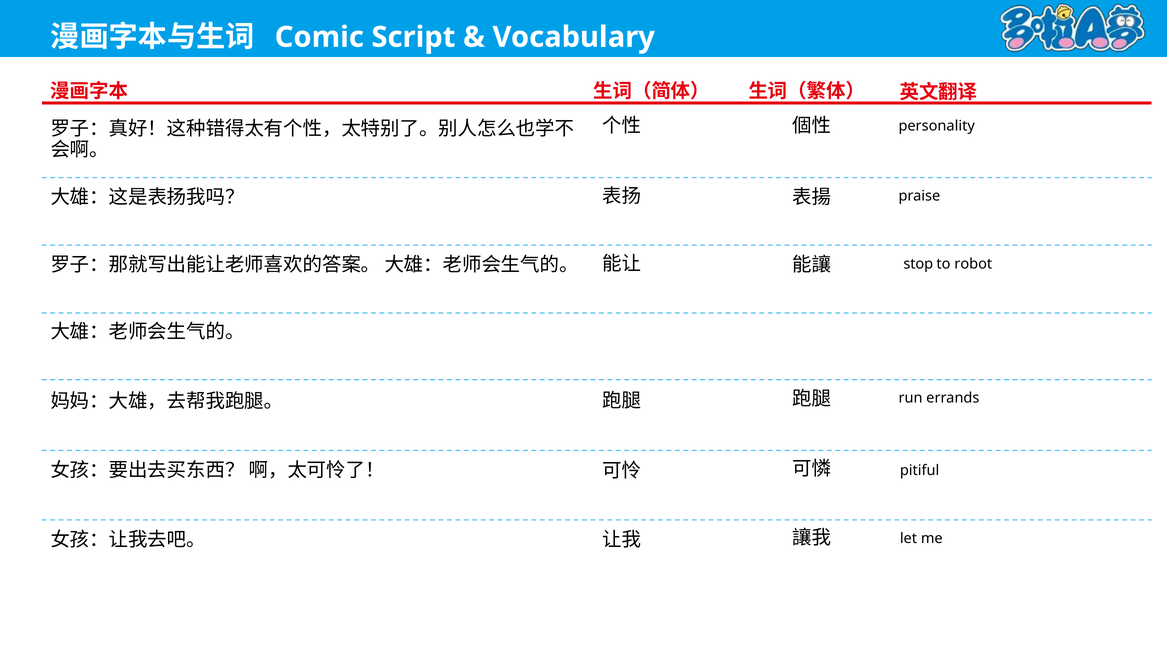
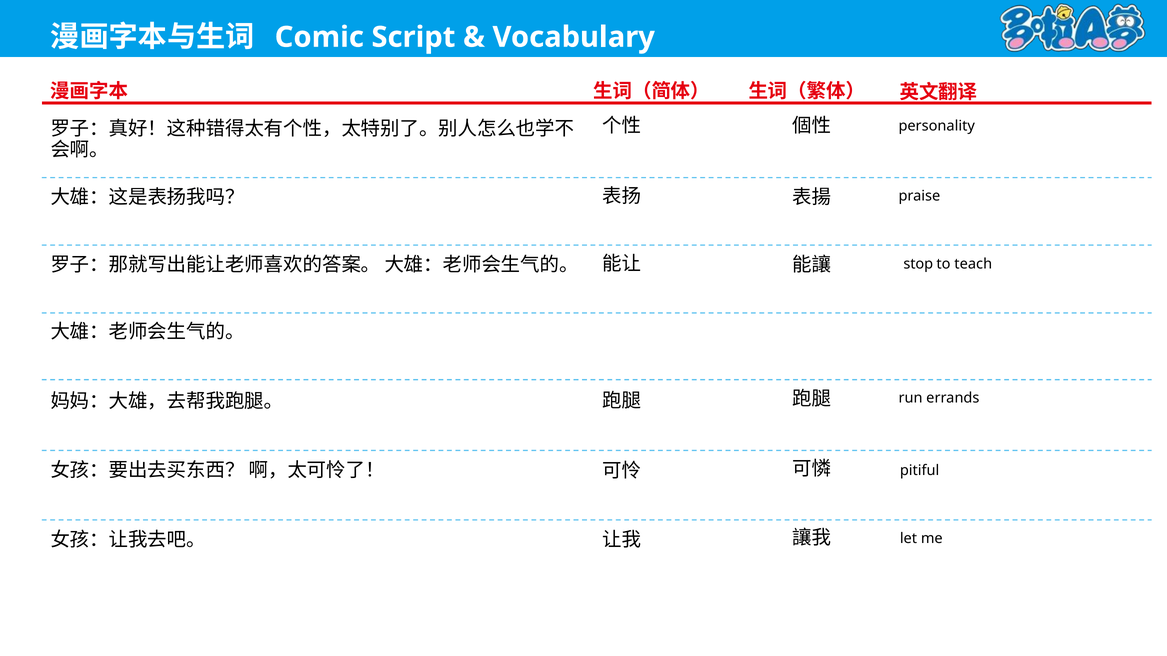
robot: robot -> teach
